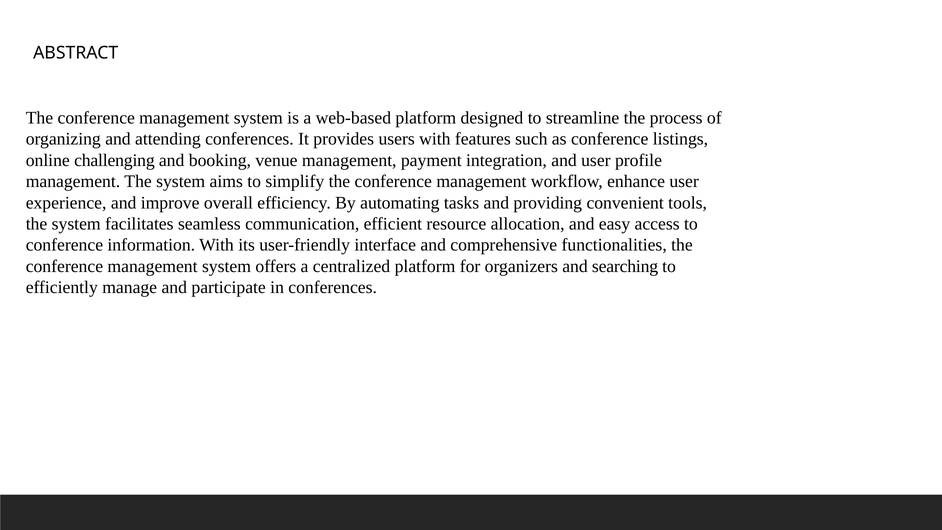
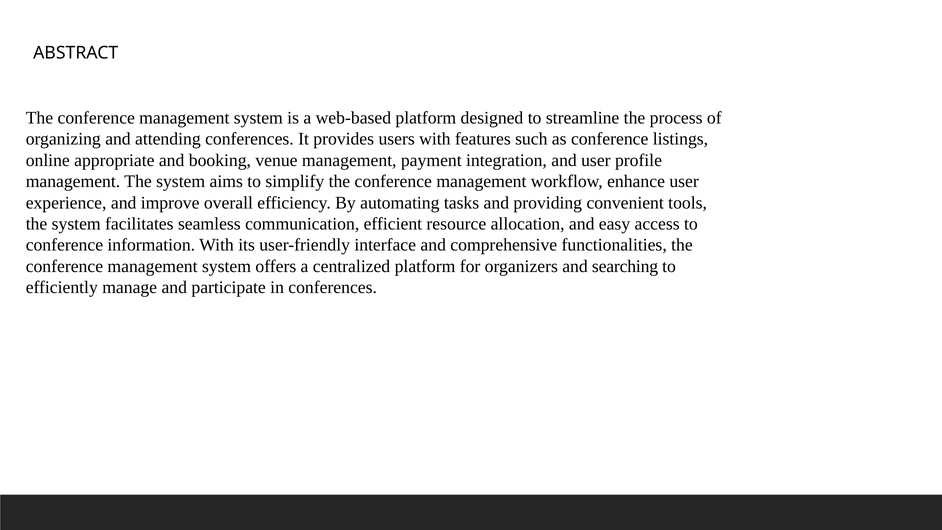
challenging: challenging -> appropriate
